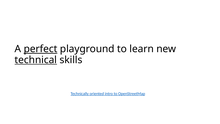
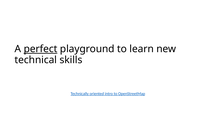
technical underline: present -> none
